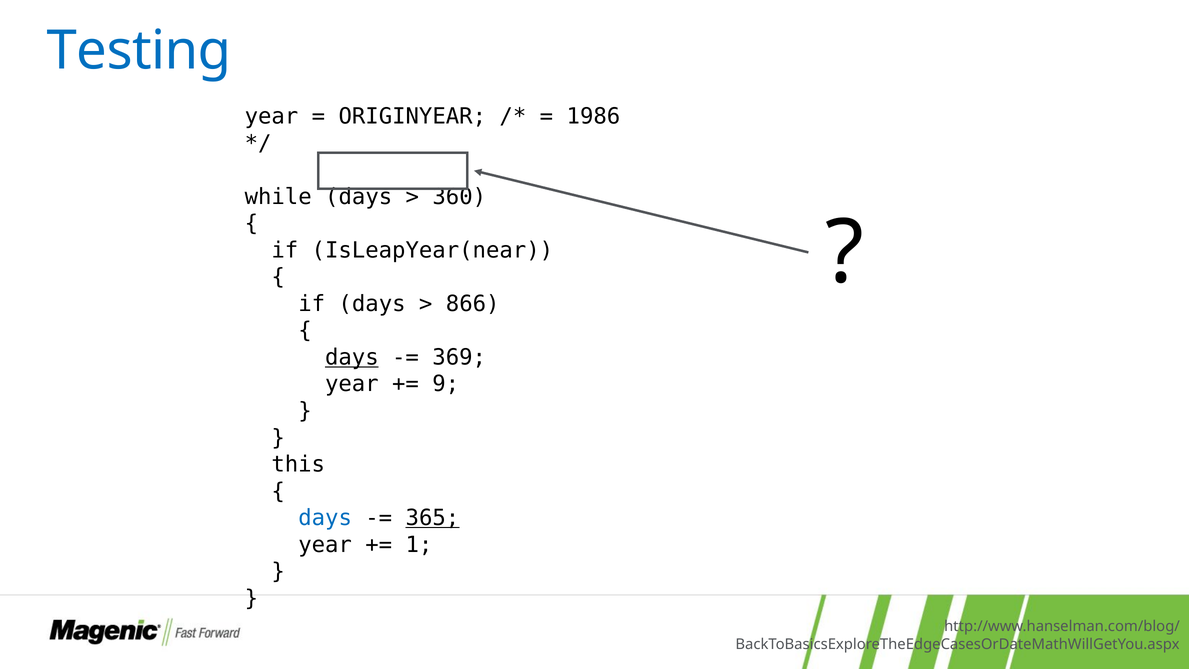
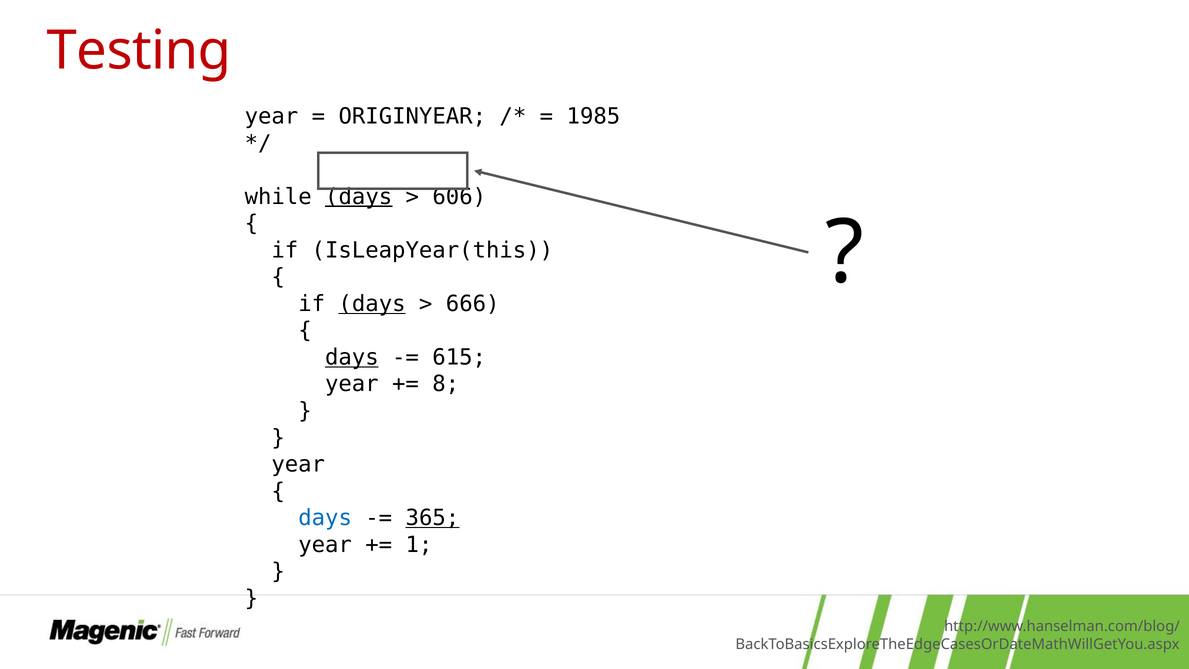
Testing colour: blue -> red
1986: 1986 -> 1985
days at (359, 197) underline: none -> present
360: 360 -> 606
IsLeapYear(near: IsLeapYear(near -> IsLeapYear(this
days at (372, 304) underline: none -> present
866: 866 -> 666
369: 369 -> 615
9: 9 -> 8
this at (298, 464): this -> year
